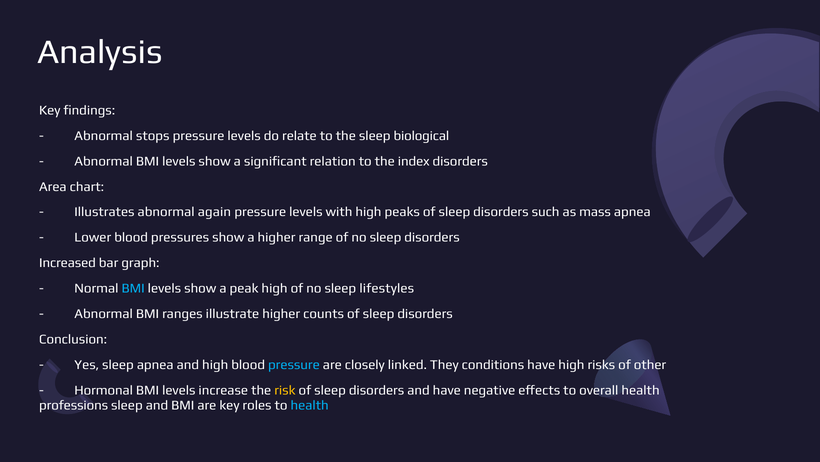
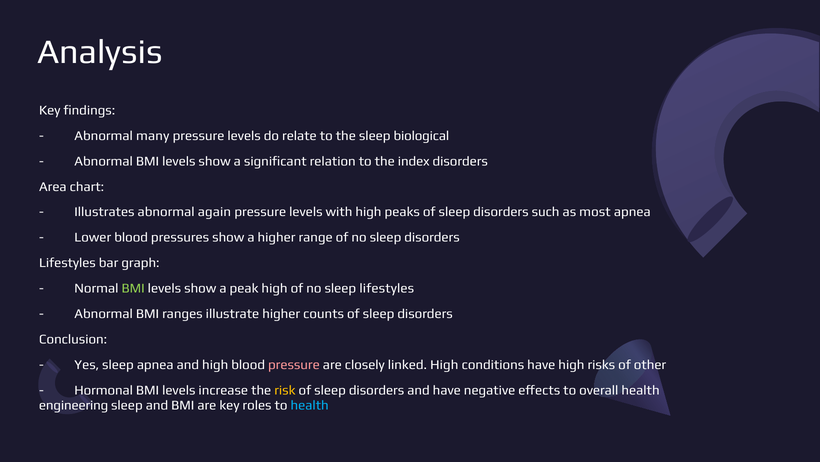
stops: stops -> many
mass: mass -> most
Increased at (67, 263): Increased -> Lifestyles
BMI at (133, 288) colour: light blue -> light green
pressure at (294, 364) colour: light blue -> pink
linked They: They -> High
professions: professions -> engineering
